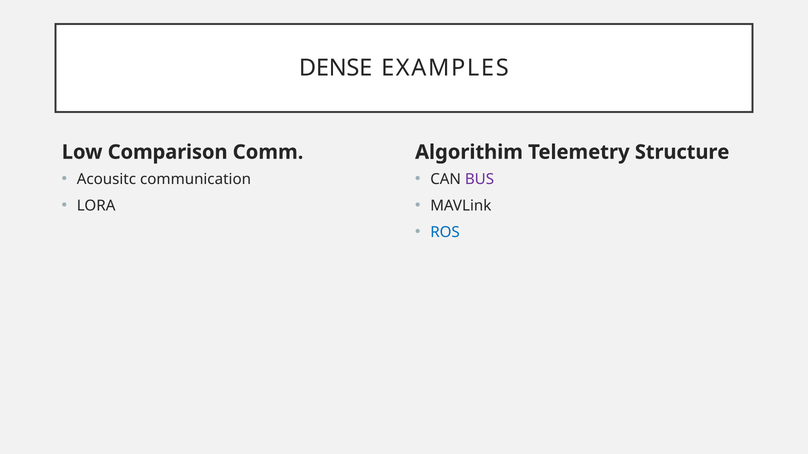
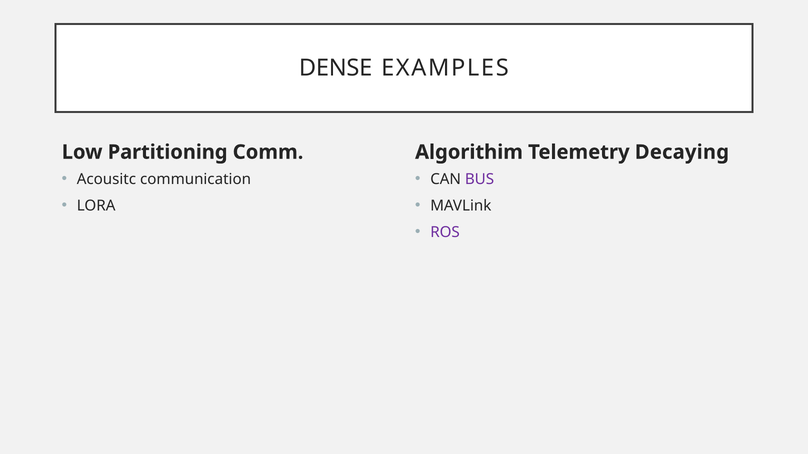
Comparison: Comparison -> Partitioning
Structure: Structure -> Decaying
ROS colour: blue -> purple
